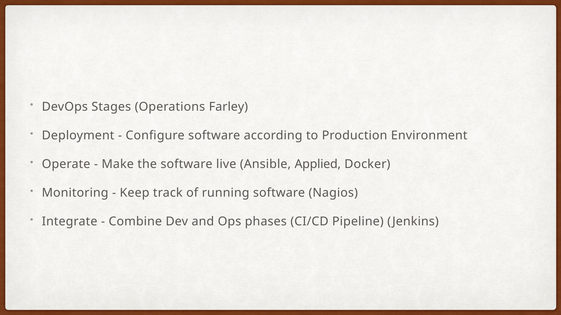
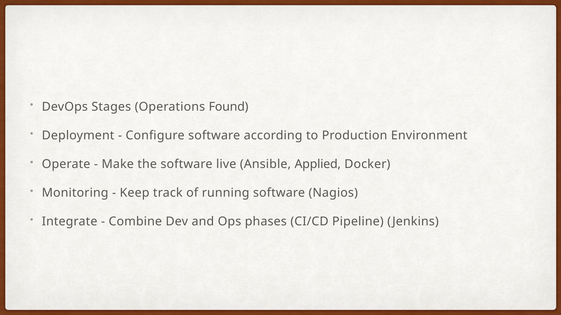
Farley: Farley -> Found
